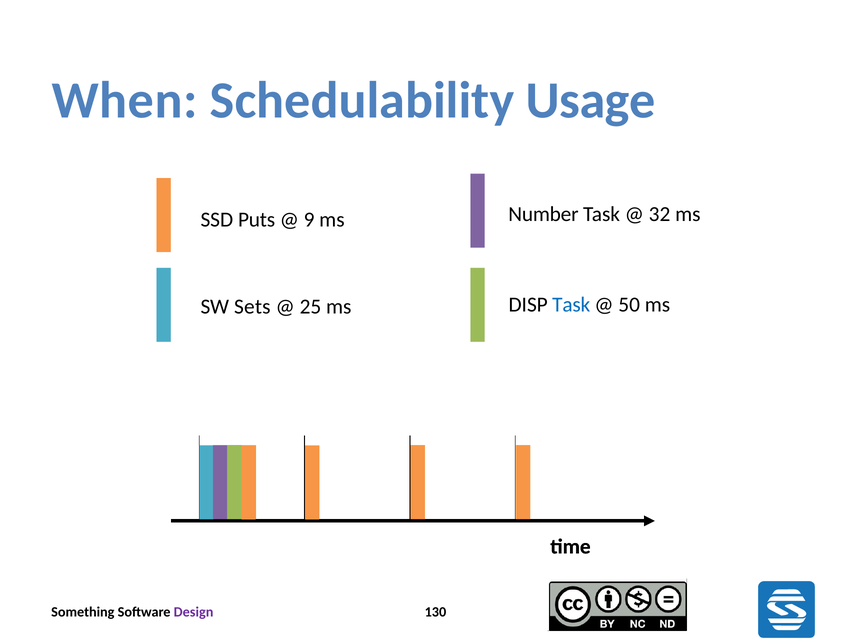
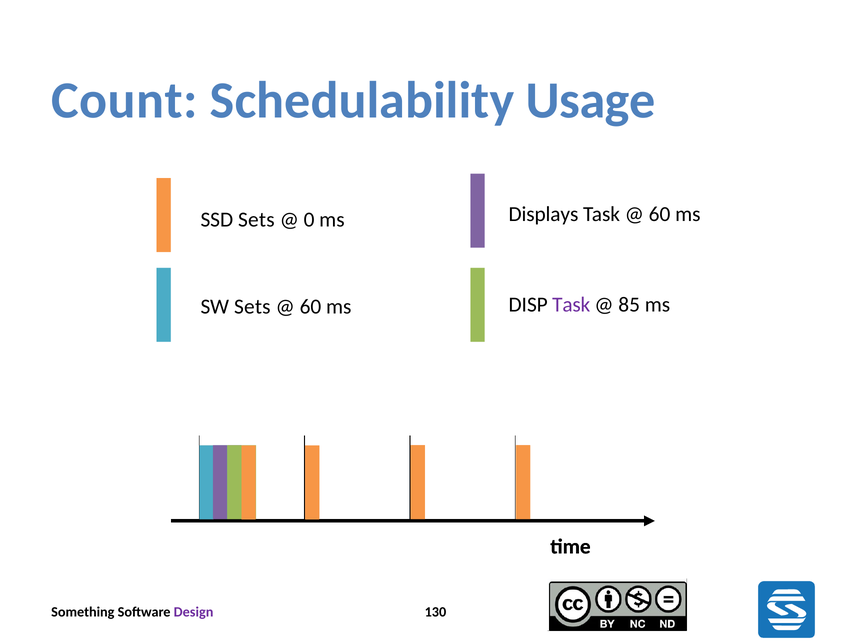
When: When -> Count
Number: Number -> Displays
32 at (660, 214): 32 -> 60
SSD Puts: Puts -> Sets
9: 9 -> 0
25 at (310, 307): 25 -> 60
Task at (571, 304) colour: blue -> purple
50: 50 -> 85
